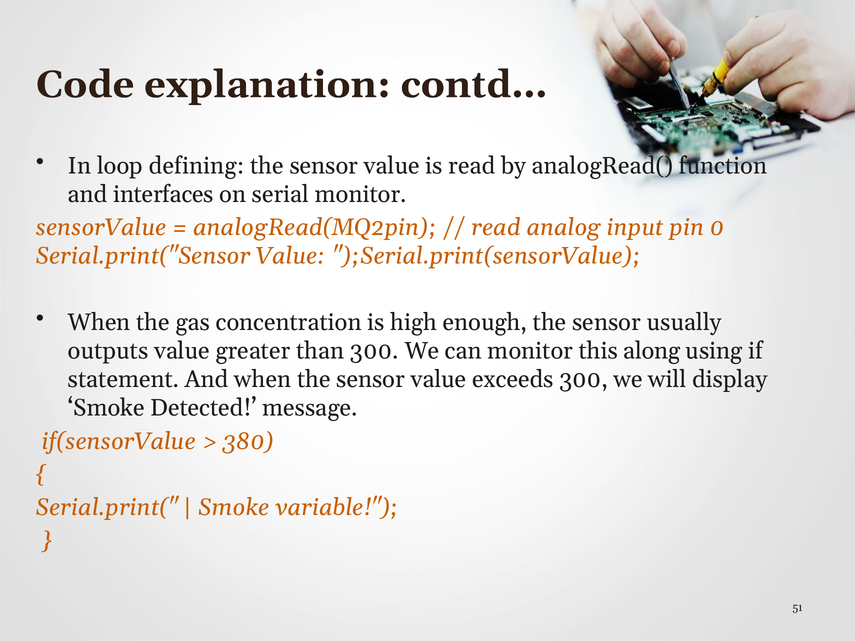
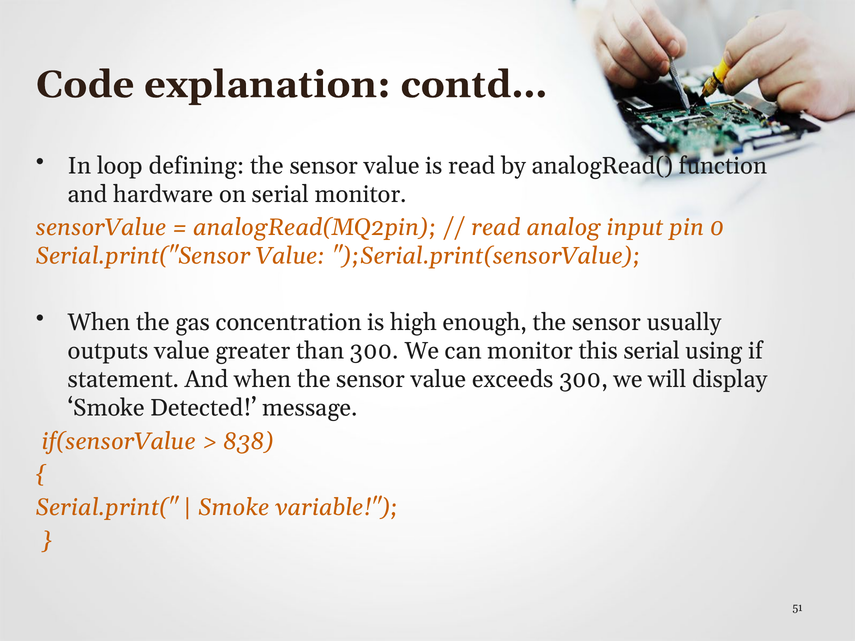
interfaces: interfaces -> hardware
this along: along -> serial
380: 380 -> 838
